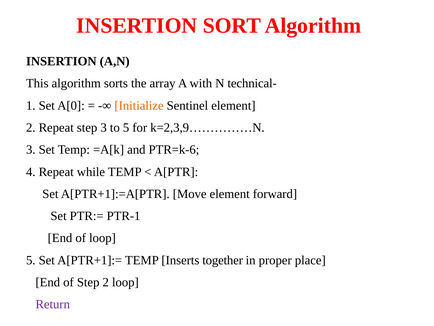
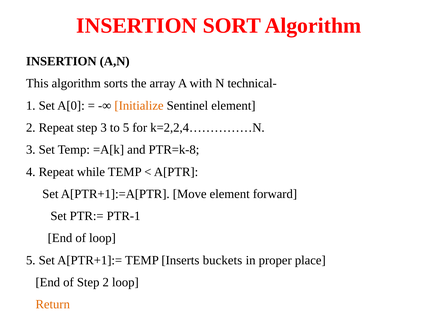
k=2,3,9……………N: k=2,3,9……………N -> k=2,2,4……………N
PTR=k-6: PTR=k-6 -> PTR=k-8
together: together -> buckets
Return colour: purple -> orange
